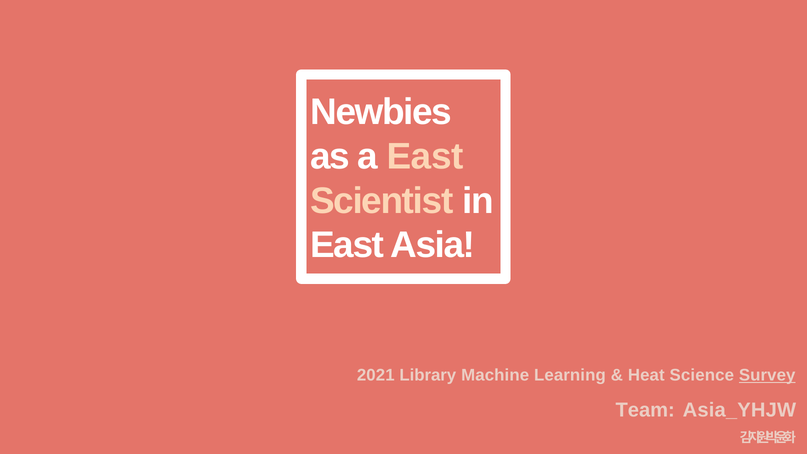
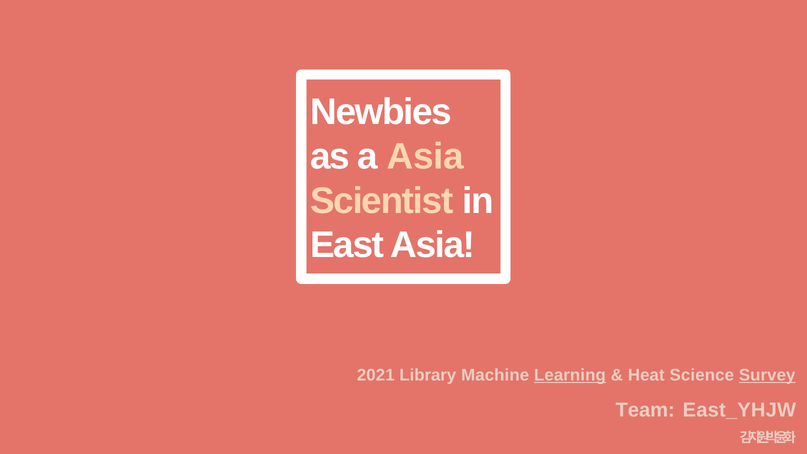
a East: East -> Asia
Learning underline: none -> present
Asia_YHJW: Asia_YHJW -> East_YHJW
